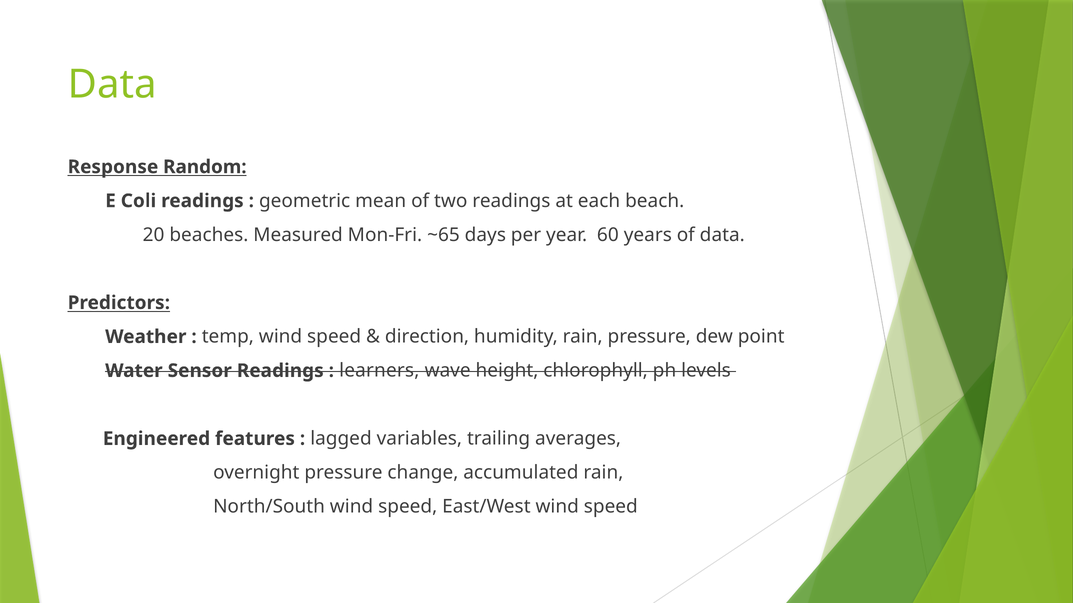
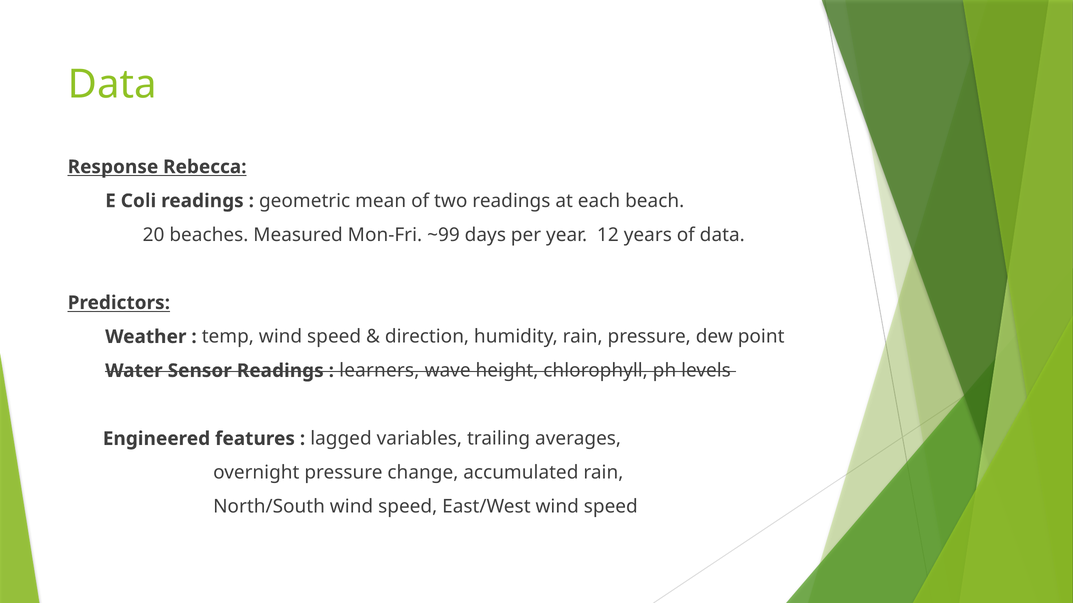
Random: Random -> Rebecca
~65: ~65 -> ~99
60: 60 -> 12
